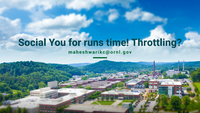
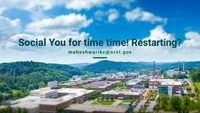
for runs: runs -> time
Throttling: Throttling -> Restarting
